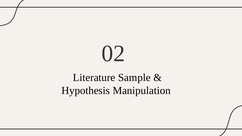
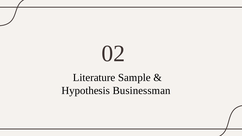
Manipulation: Manipulation -> Businessman
